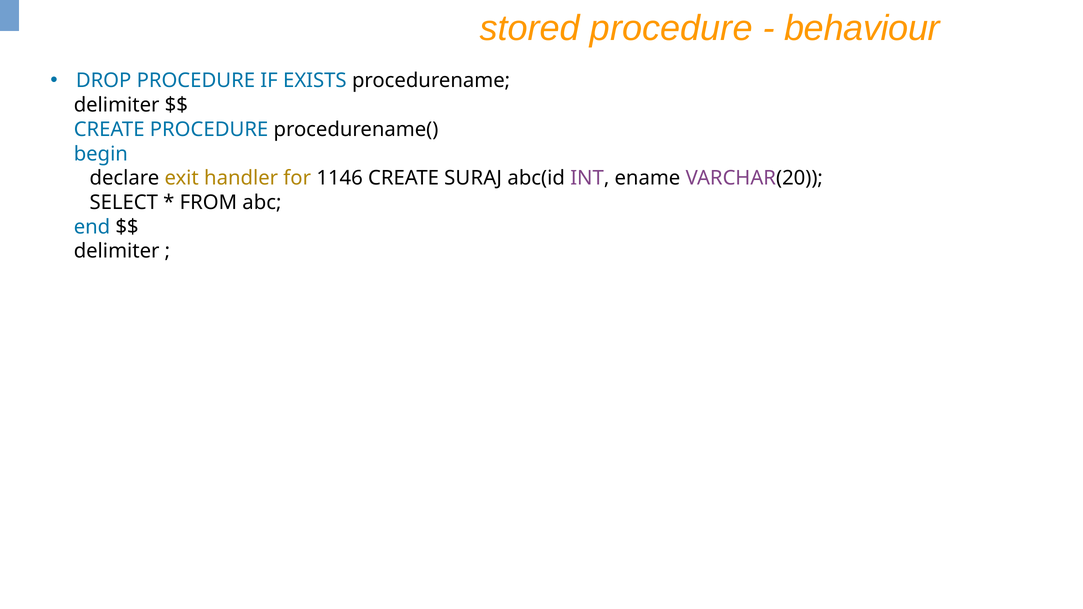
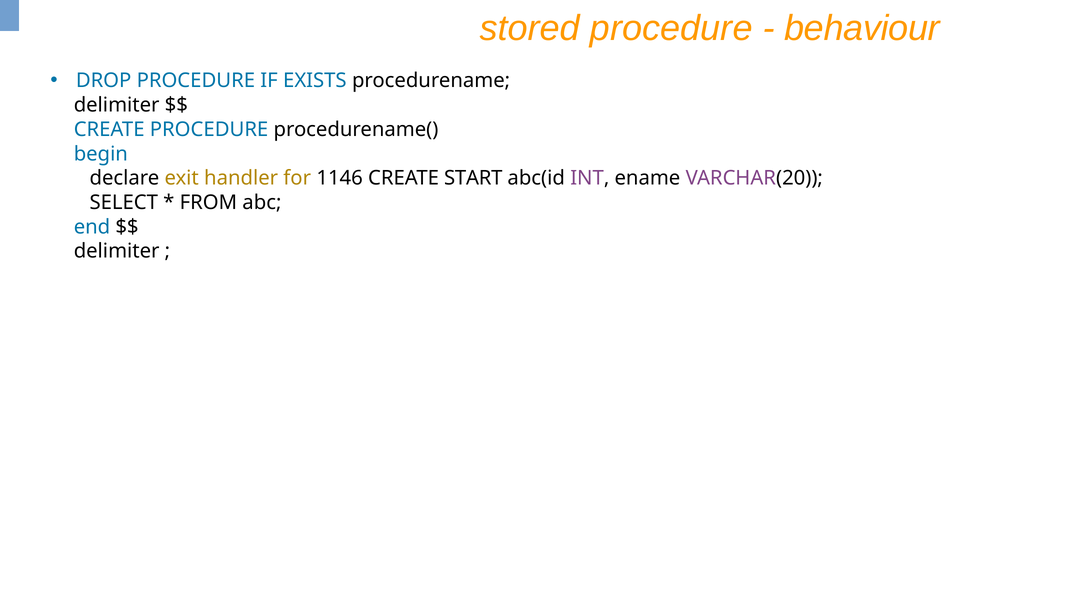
SURAJ: SURAJ -> START
